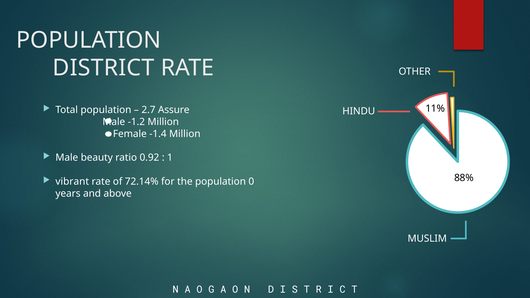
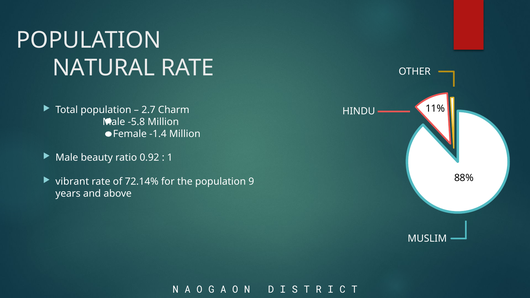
DISTRICT: DISTRICT -> NATURAL
Assure: Assure -> Charm
-1.2: -1.2 -> -5.8
0: 0 -> 9
